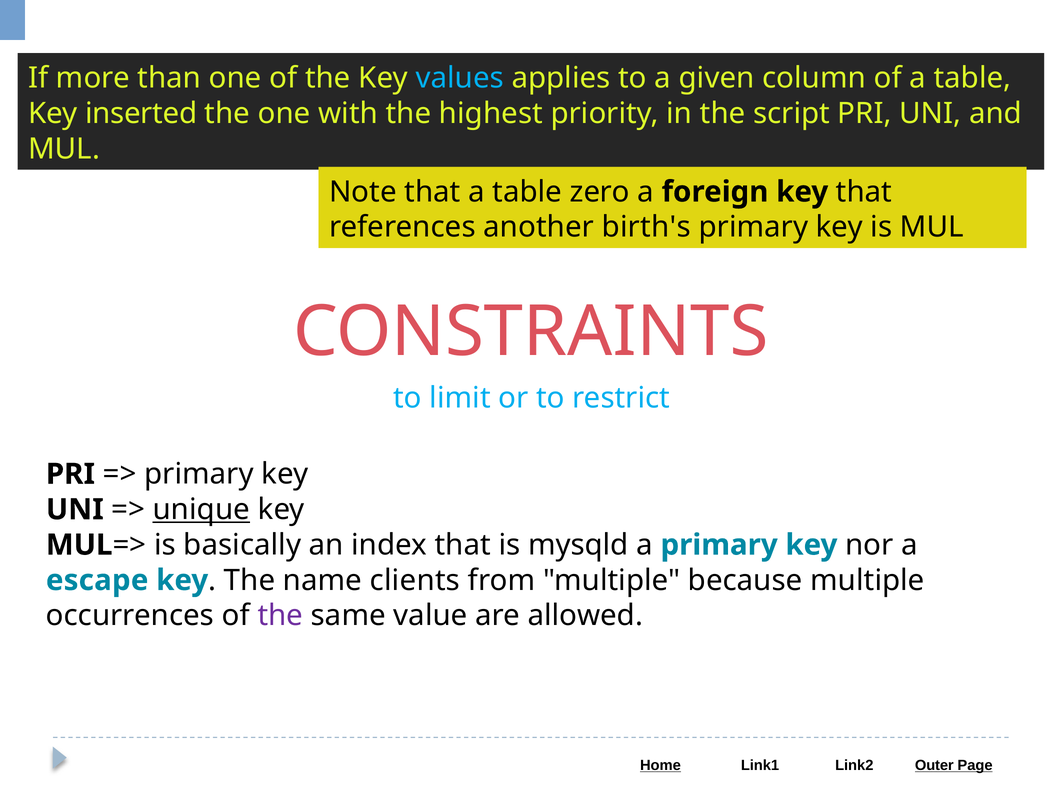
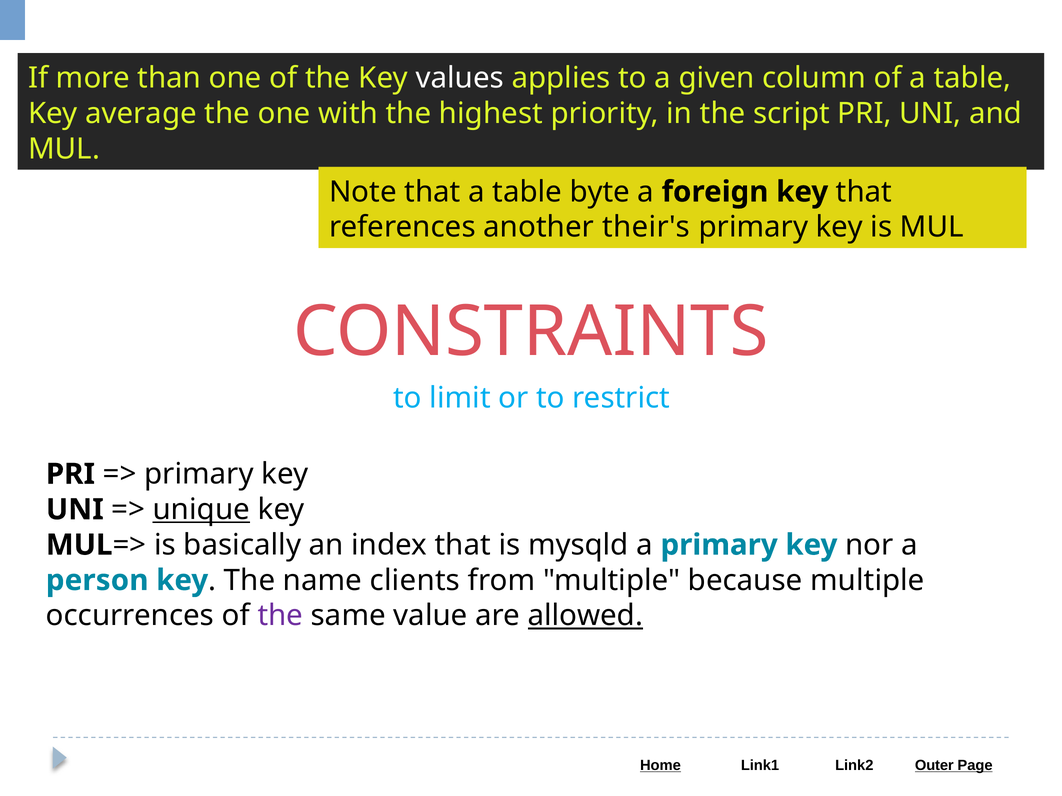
values colour: light blue -> white
inserted: inserted -> average
zero: zero -> byte
birth's: birth's -> their's
escape: escape -> person
allowed underline: none -> present
